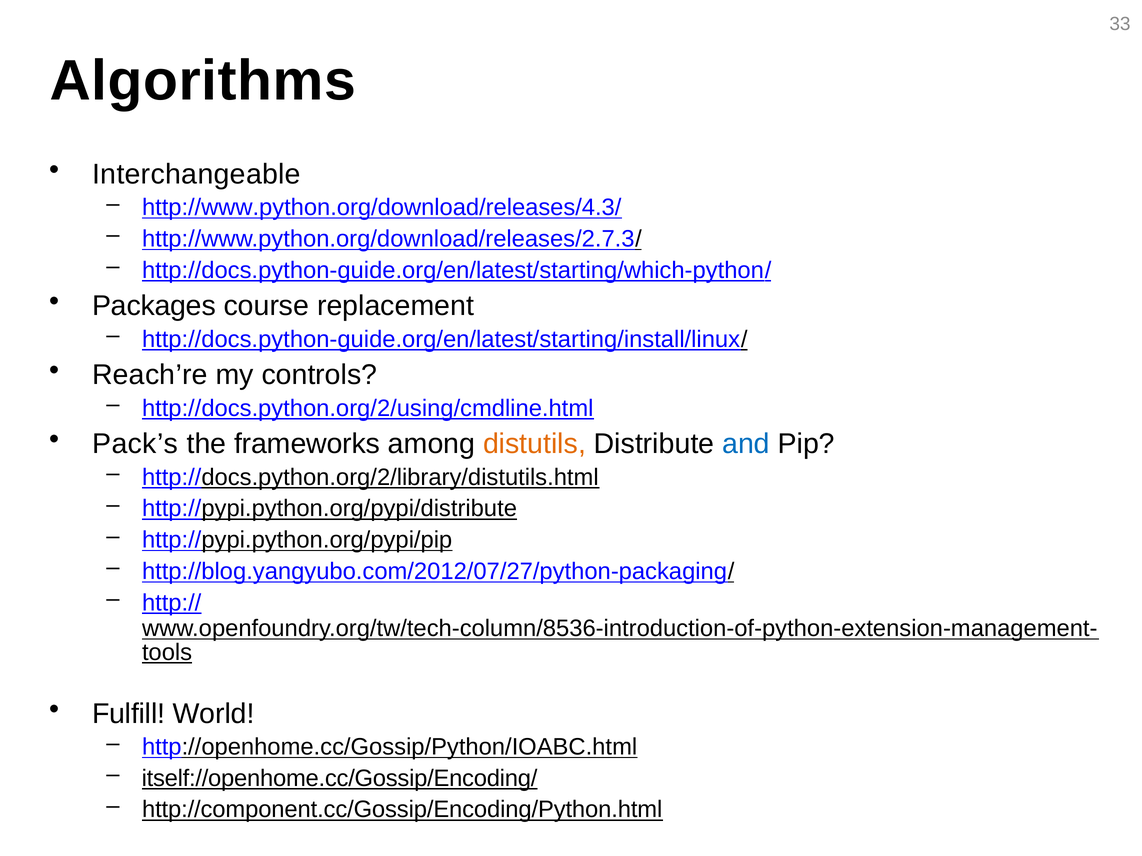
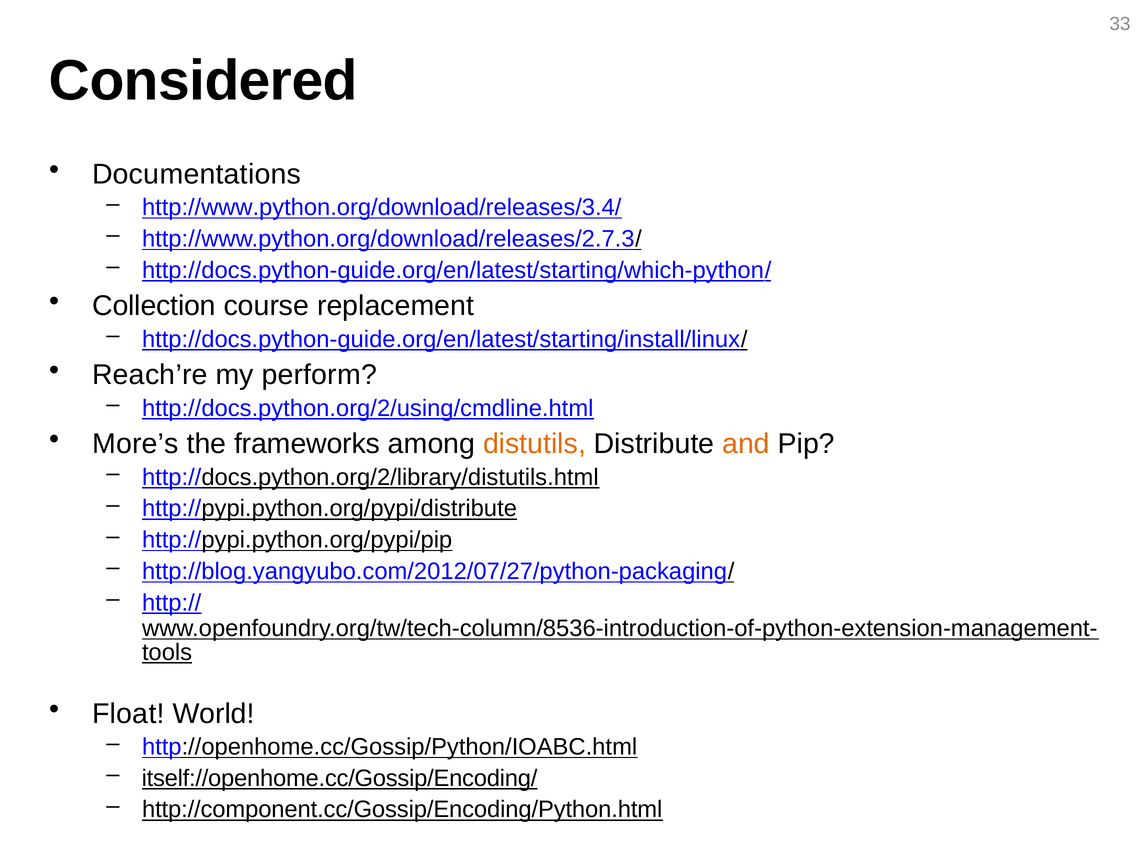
Algorithms: Algorithms -> Considered
Interchangeable: Interchangeable -> Documentations
http://www.python.org/download/releases/4.3/: http://www.python.org/download/releases/4.3/ -> http://www.python.org/download/releases/3.4/
Packages: Packages -> Collection
controls: controls -> perform
Pack’s: Pack’s -> More’s
and colour: blue -> orange
Fulfill: Fulfill -> Float
